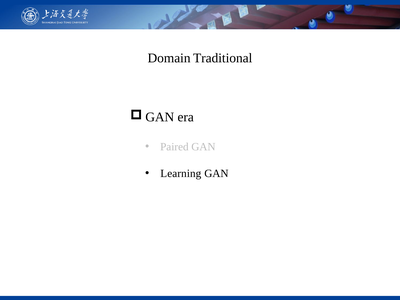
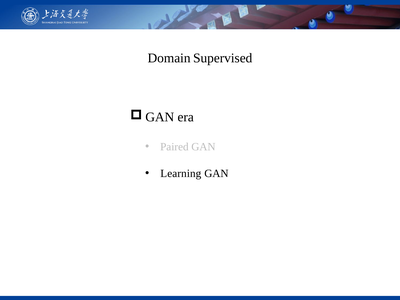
Traditional: Traditional -> Supervised
